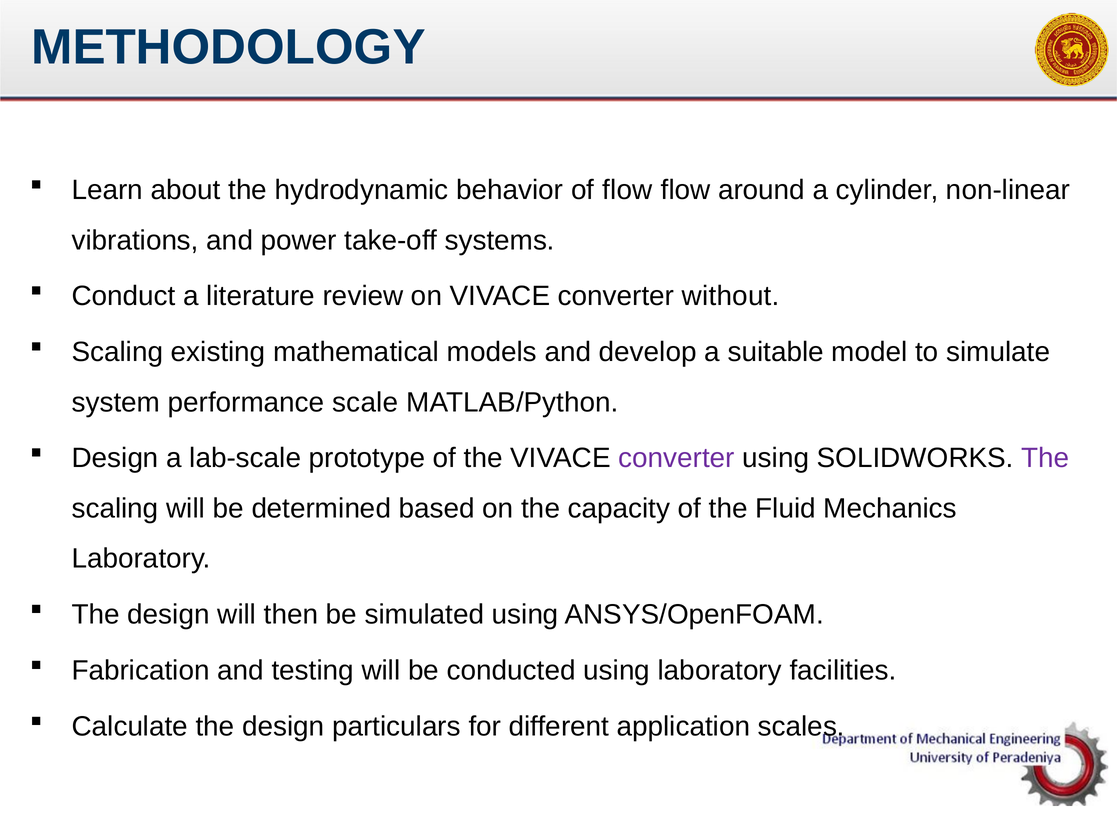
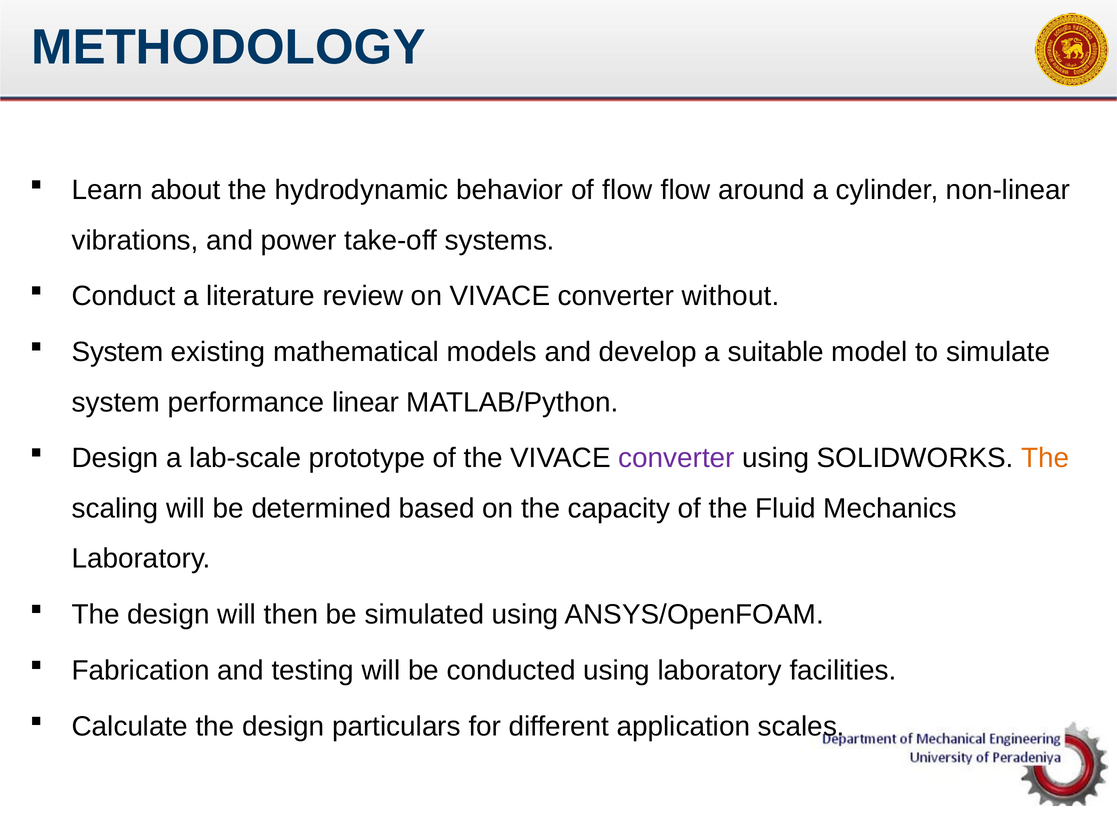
Scaling at (117, 352): Scaling -> System
scale: scale -> linear
The at (1045, 458) colour: purple -> orange
